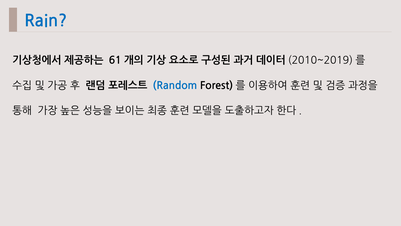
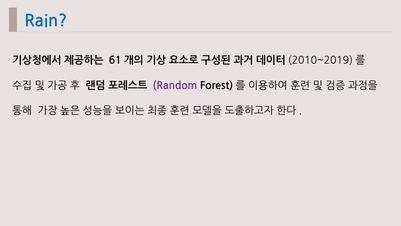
Random colour: blue -> purple
